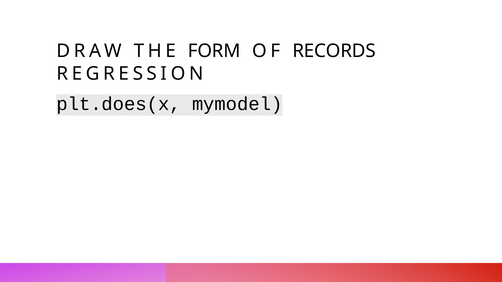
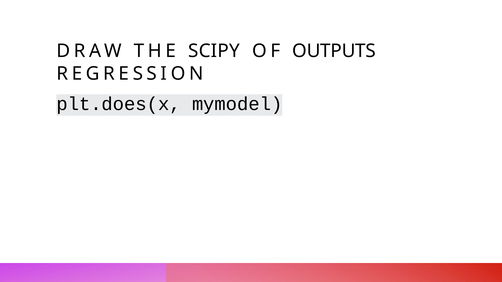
FORM: FORM -> SCIPY
RECORDS: RECORDS -> OUTPUTS
